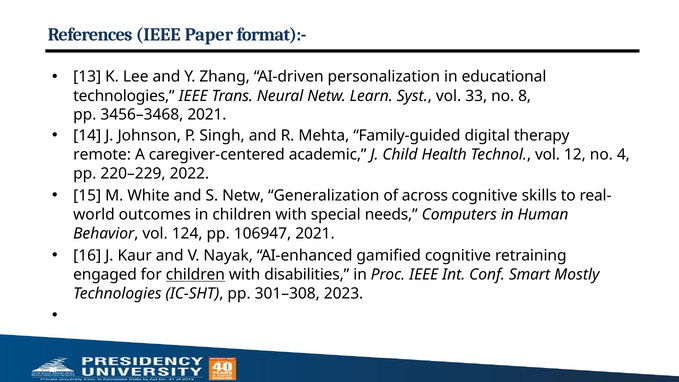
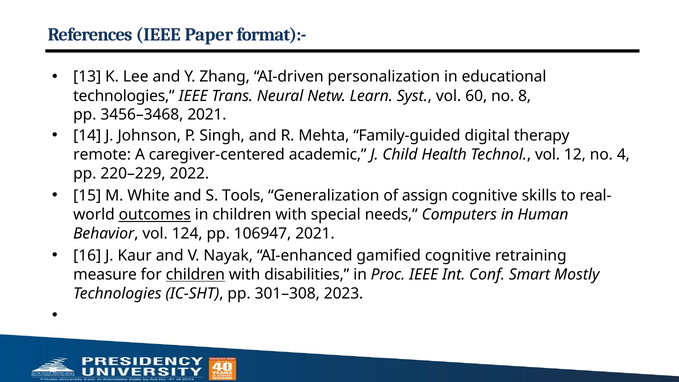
33: 33 -> 60
S Netw: Netw -> Tools
across: across -> assign
outcomes underline: none -> present
engaged: engaged -> measure
